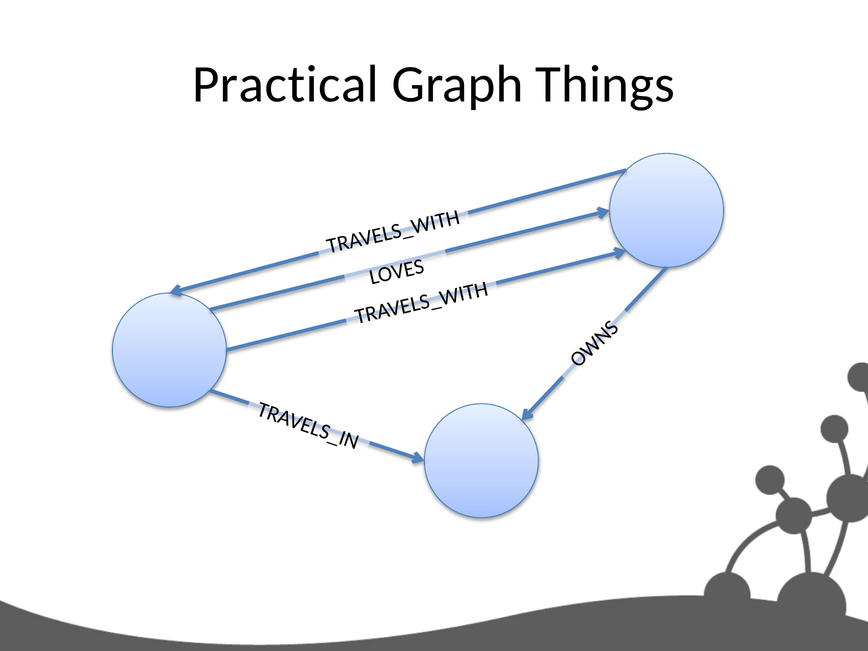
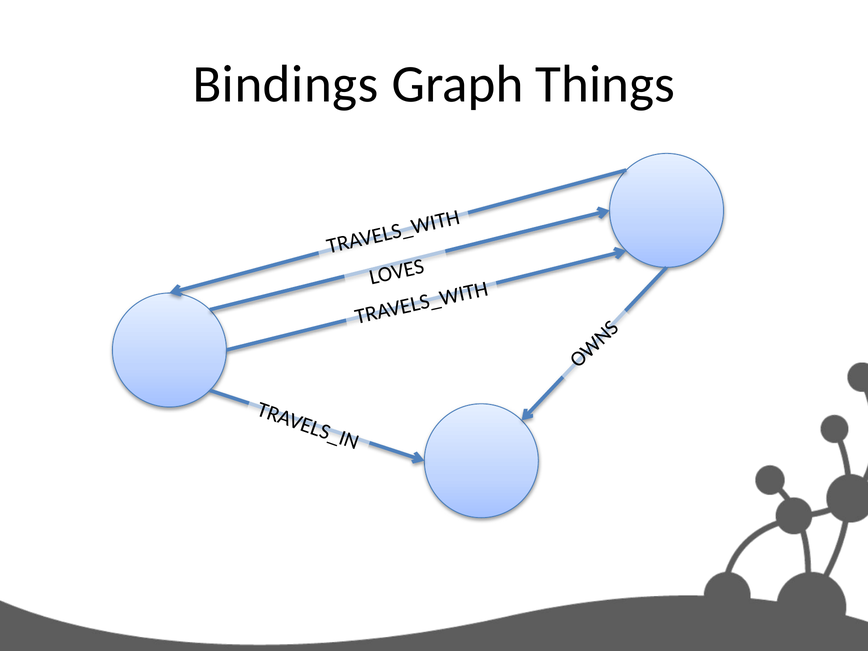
Practical: Practical -> Bindings
